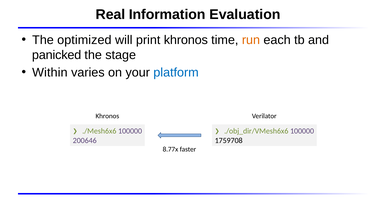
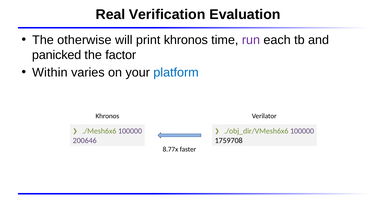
Information: Information -> Verification
optimized: optimized -> otherwise
run colour: orange -> purple
stage: stage -> factor
